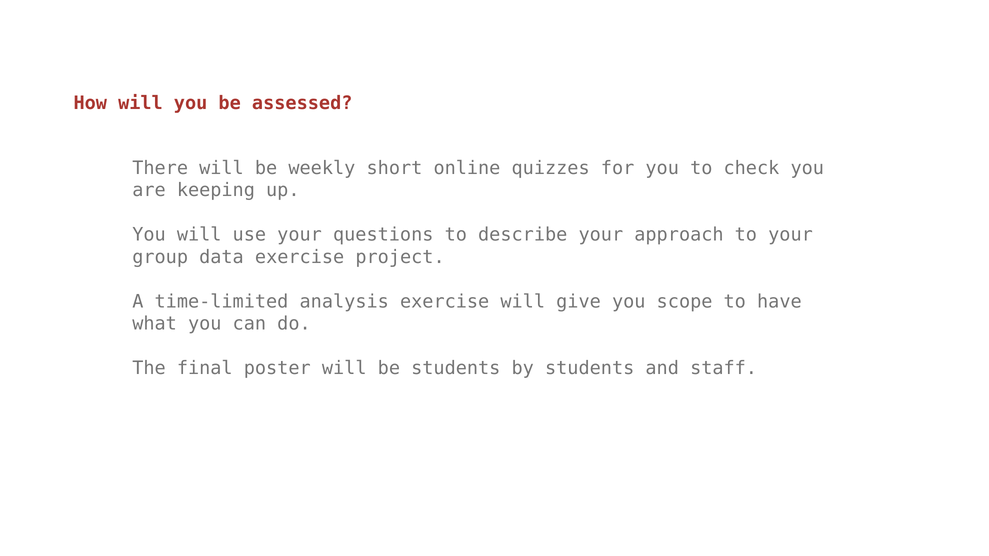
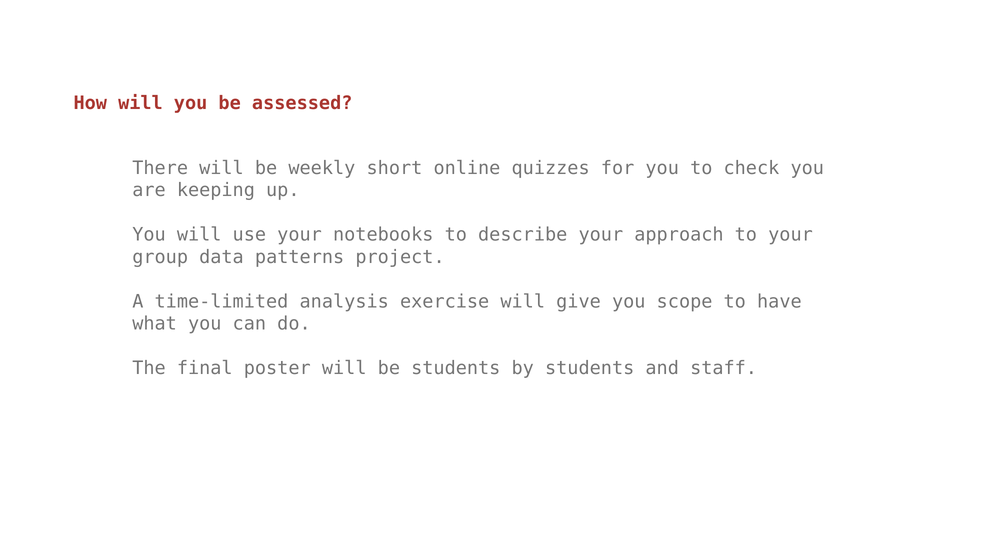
questions: questions -> notebooks
data exercise: exercise -> patterns
